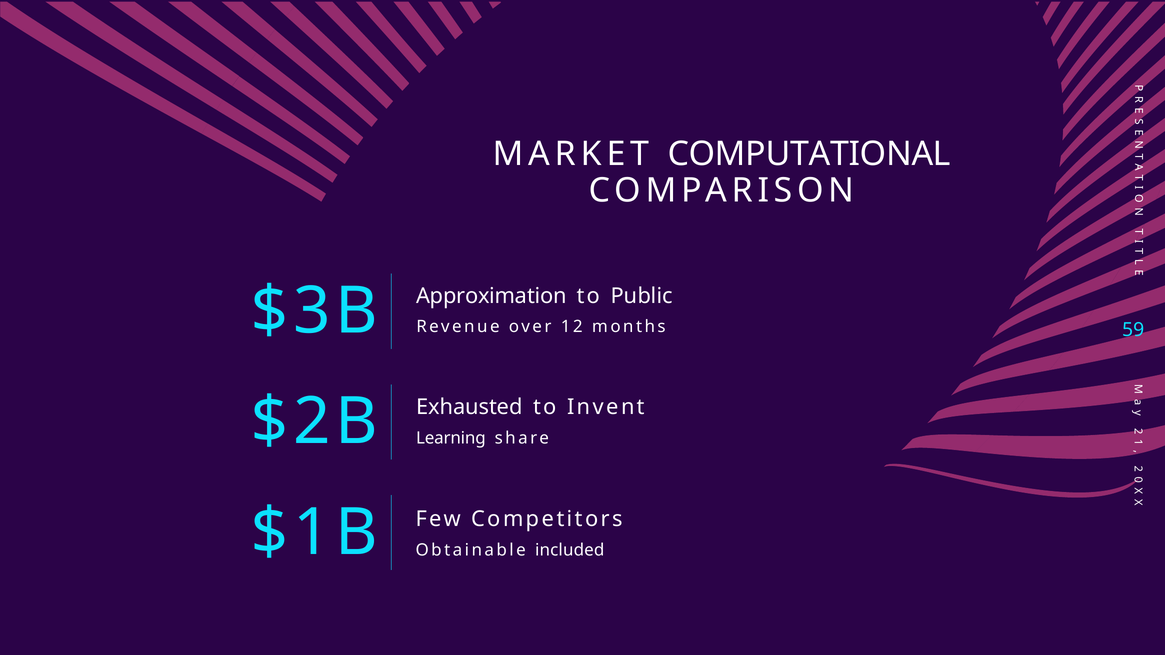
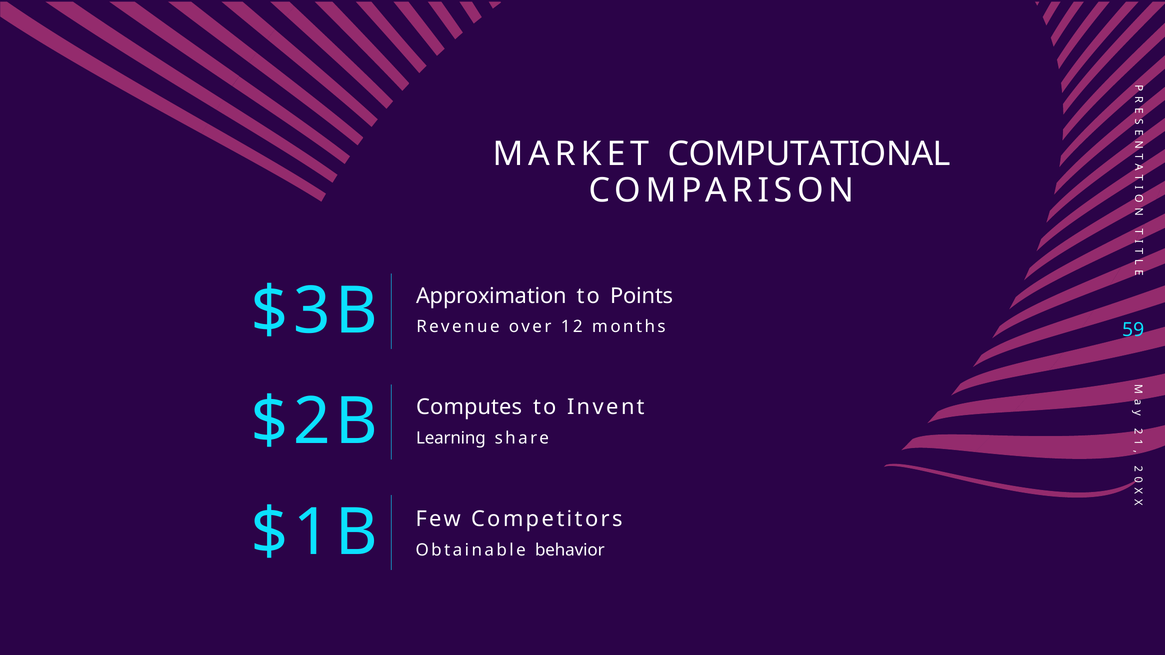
Public: Public -> Points
Exhausted: Exhausted -> Computes
included: included -> behavior
